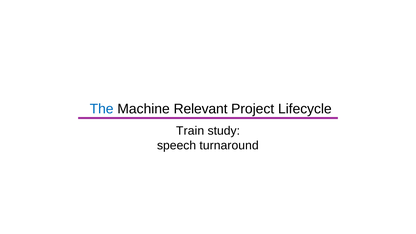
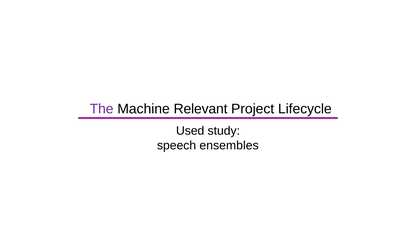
The colour: blue -> purple
Train: Train -> Used
turnaround: turnaround -> ensembles
